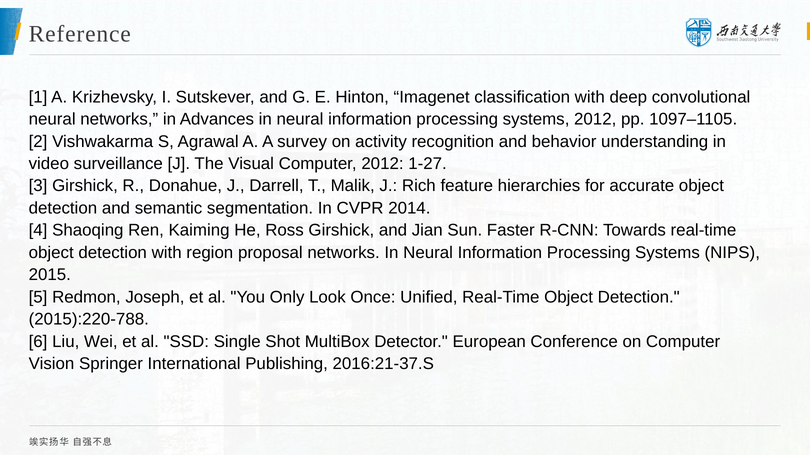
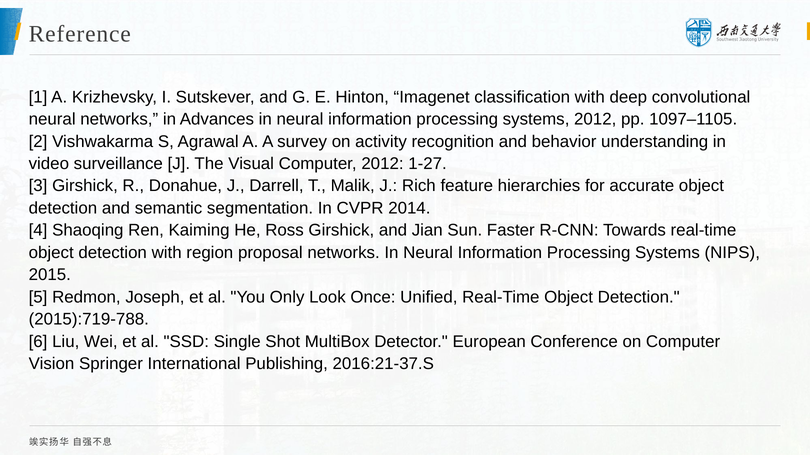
2015):220-788: 2015):220-788 -> 2015):719-788
